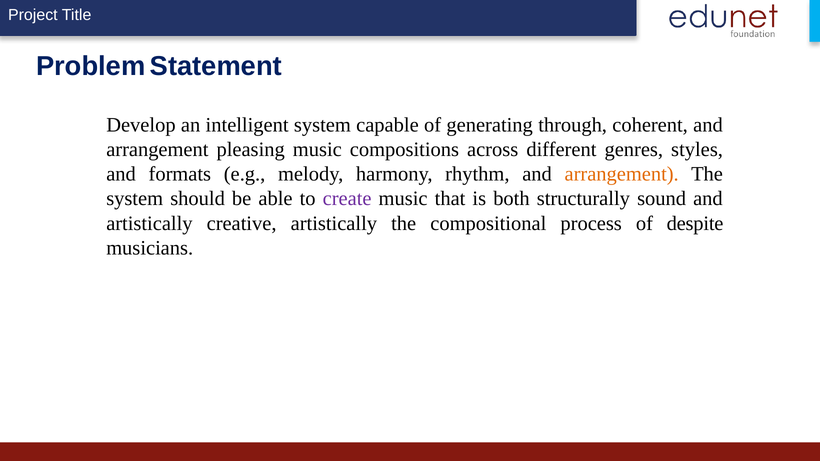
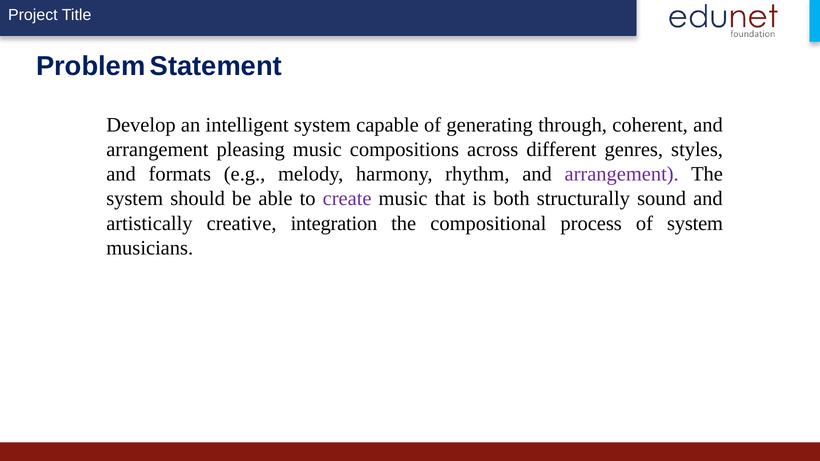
arrangement at (622, 174) colour: orange -> purple
creative artistically: artistically -> integration
of despite: despite -> system
